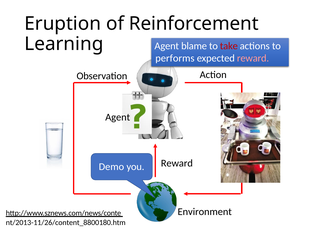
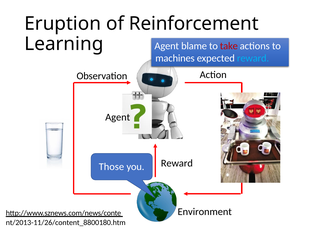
performs: performs -> machines
reward at (253, 58) colour: pink -> light blue
Demo: Demo -> Those
